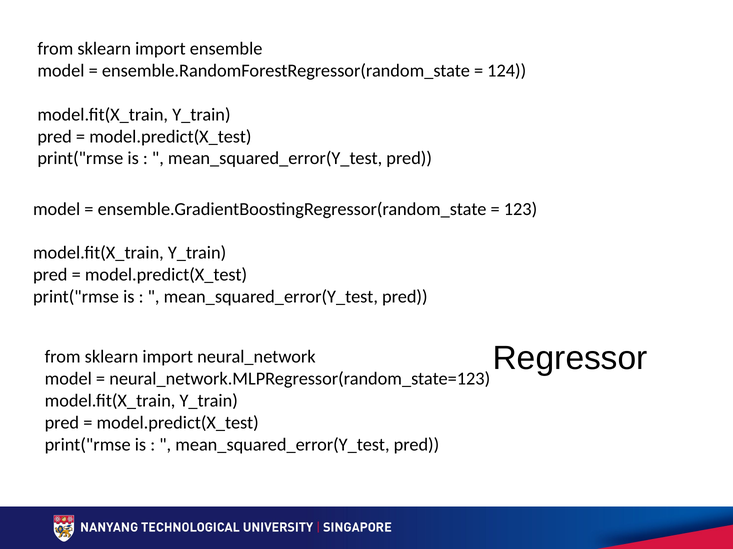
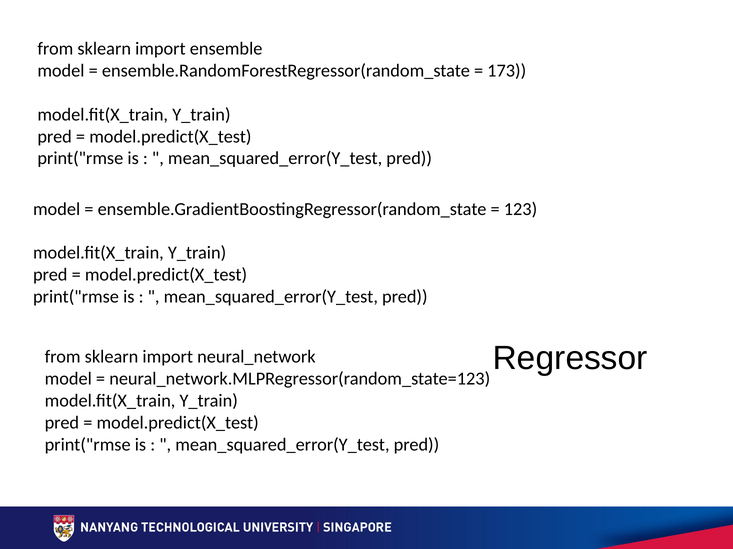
124: 124 -> 173
